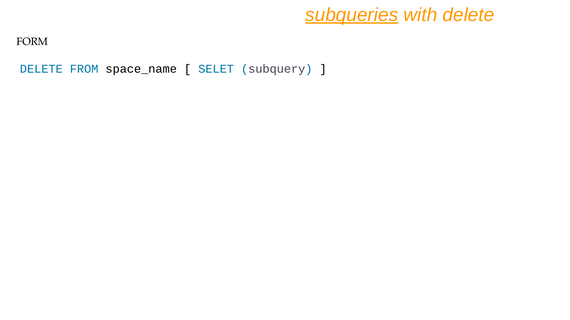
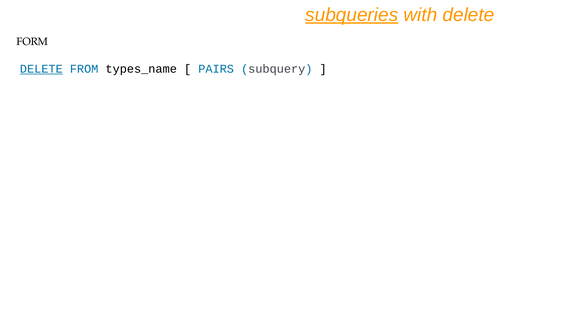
DELETE at (41, 69) underline: none -> present
space_name: space_name -> types_name
SELET: SELET -> PAIRS
